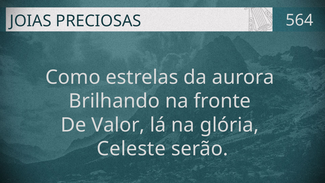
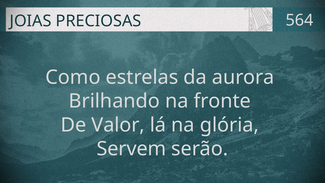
Celeste: Celeste -> Servem
